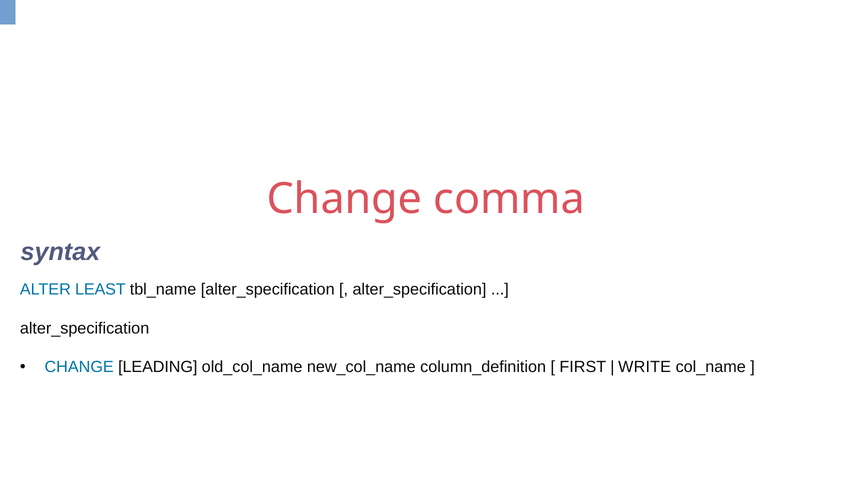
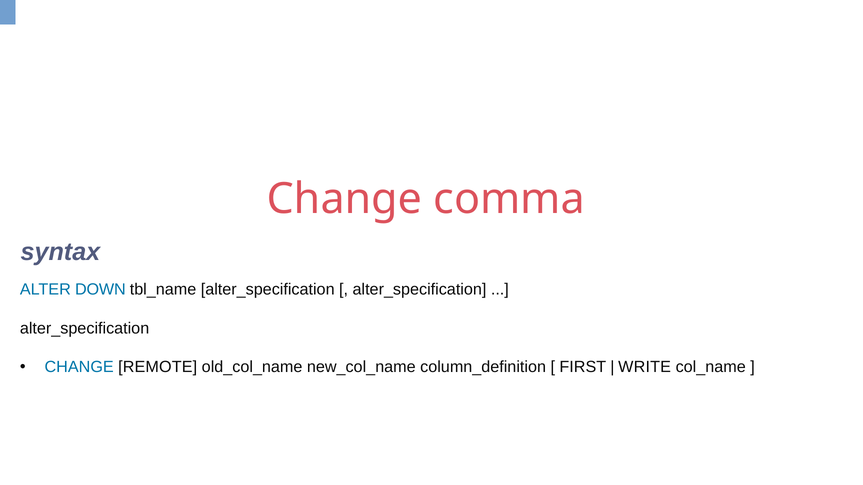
LEAST: LEAST -> DOWN
LEADING: LEADING -> REMOTE
